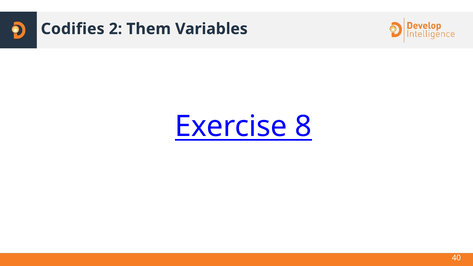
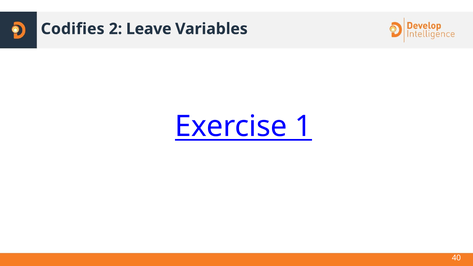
Them: Them -> Leave
8: 8 -> 1
